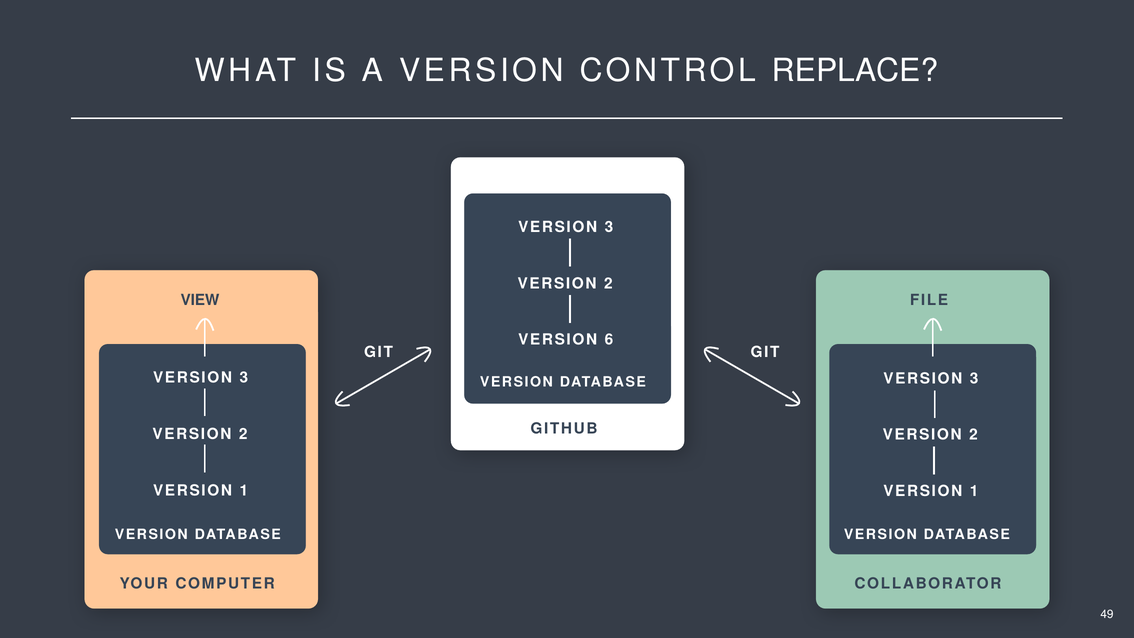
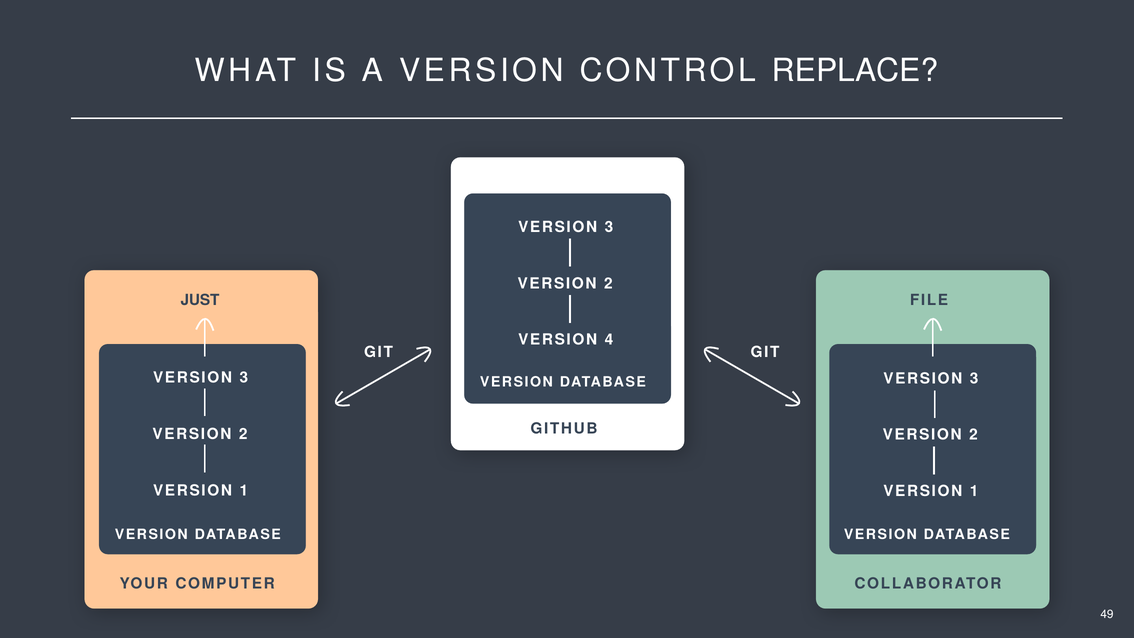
VIEW: VIEW -> JUST
6: 6 -> 4
